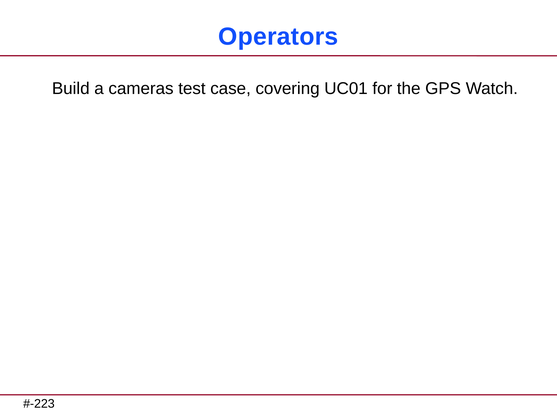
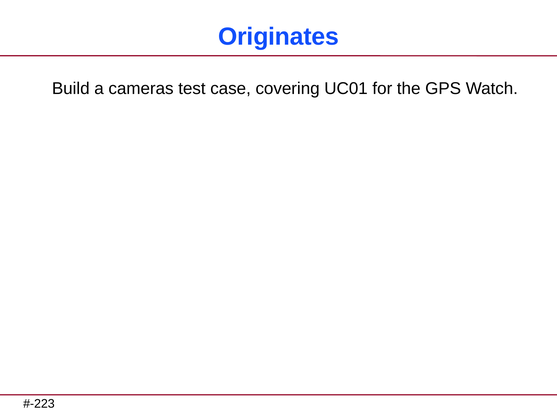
Operators: Operators -> Originates
